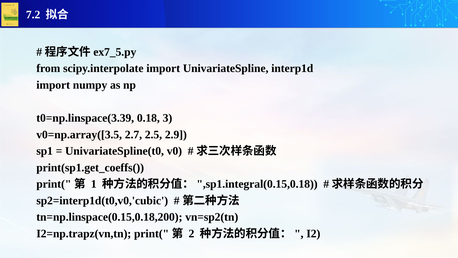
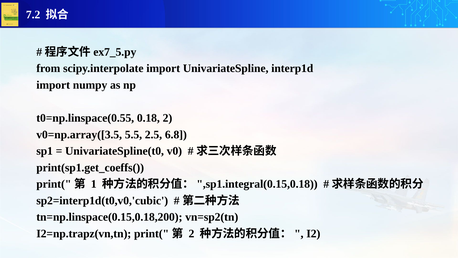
t0=np.linspace(3.39: t0=np.linspace(3.39 -> t0=np.linspace(0.55
0.18 3: 3 -> 2
2.7: 2.7 -> 5.5
2.9: 2.9 -> 6.8
